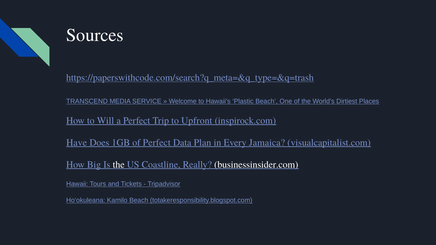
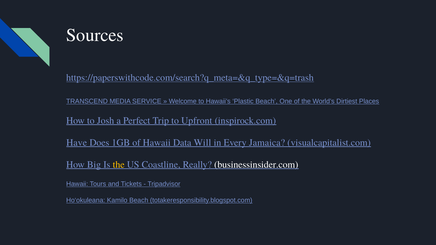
Will: Will -> Josh
of Perfect: Perfect -> Hawaii
Plan: Plan -> Will
the at (119, 165) colour: white -> yellow
